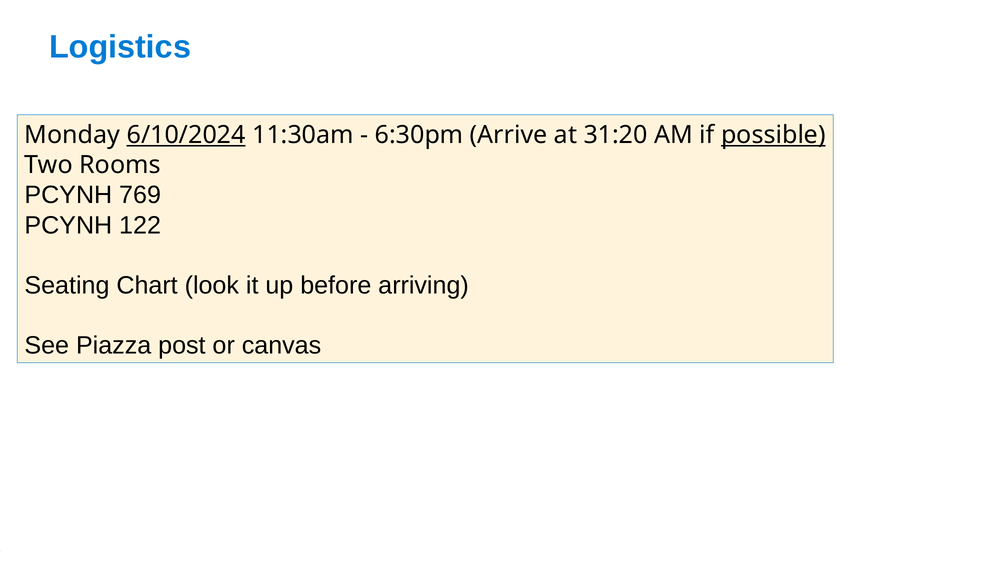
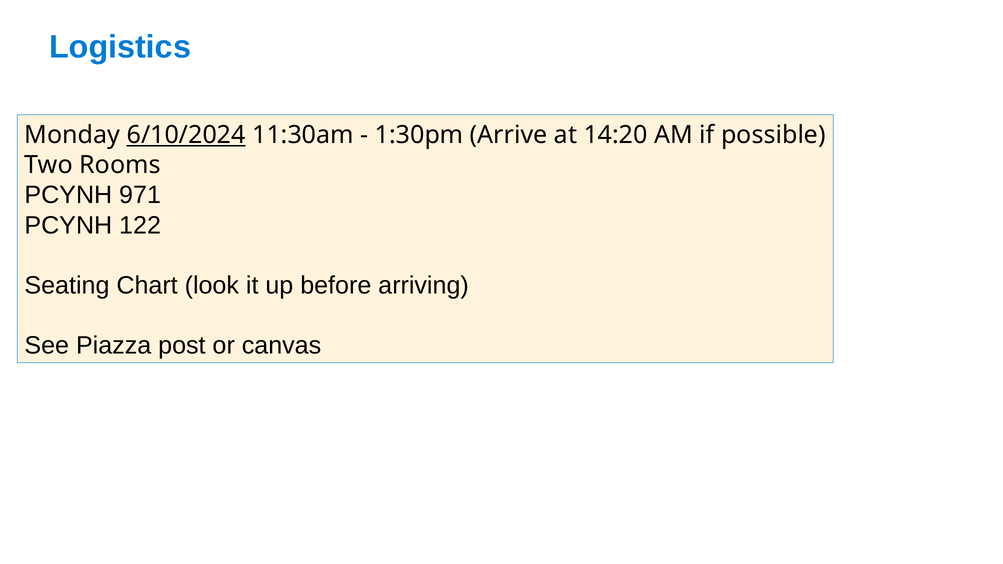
6:30pm: 6:30pm -> 1:30pm
31:20: 31:20 -> 14:20
possible underline: present -> none
769: 769 -> 971
